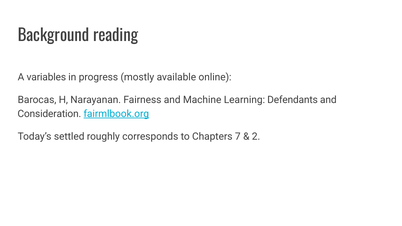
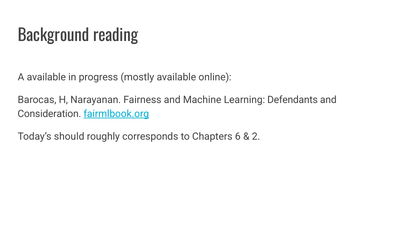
A variables: variables -> available
settled: settled -> should
7: 7 -> 6
